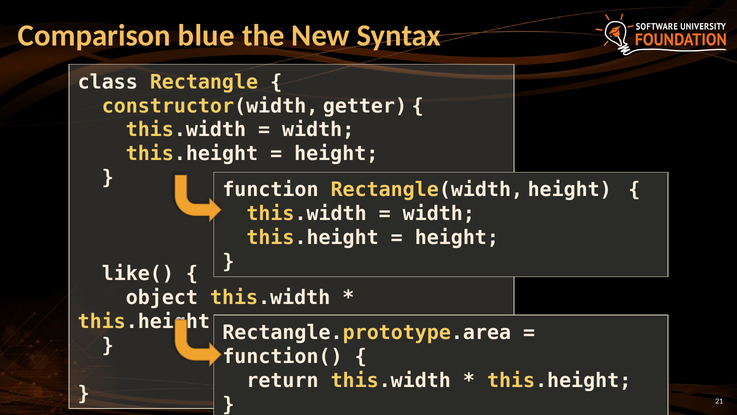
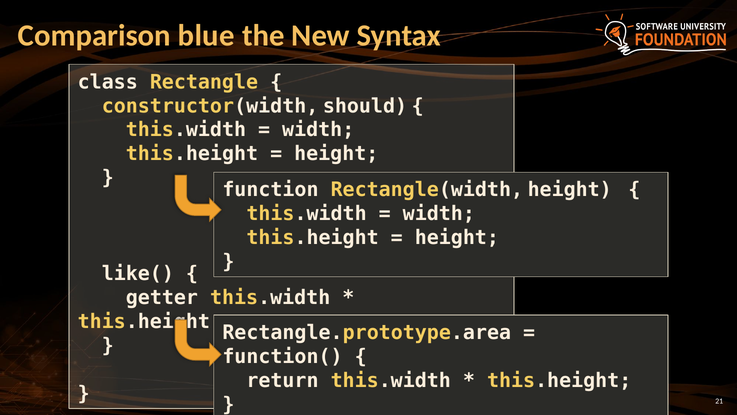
getter: getter -> should
object: object -> getter
